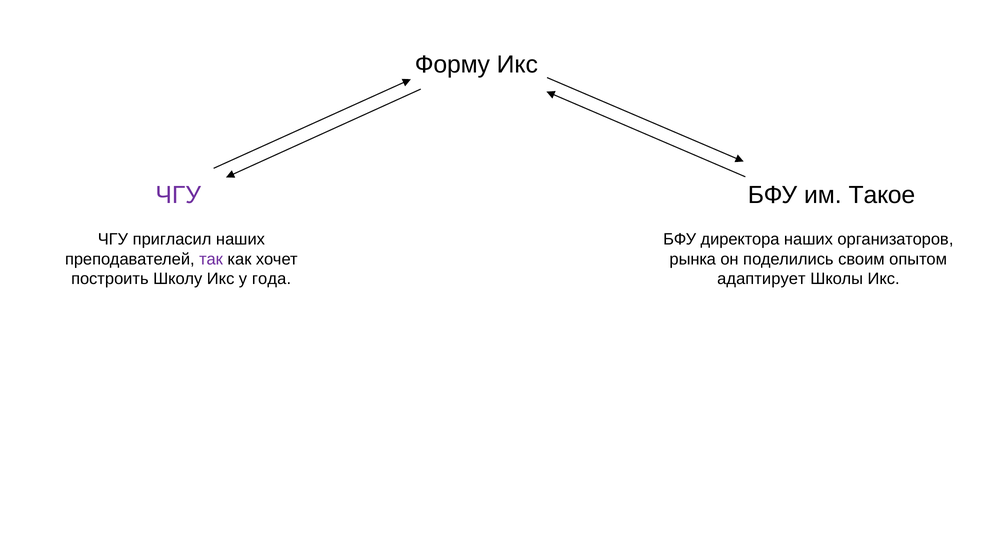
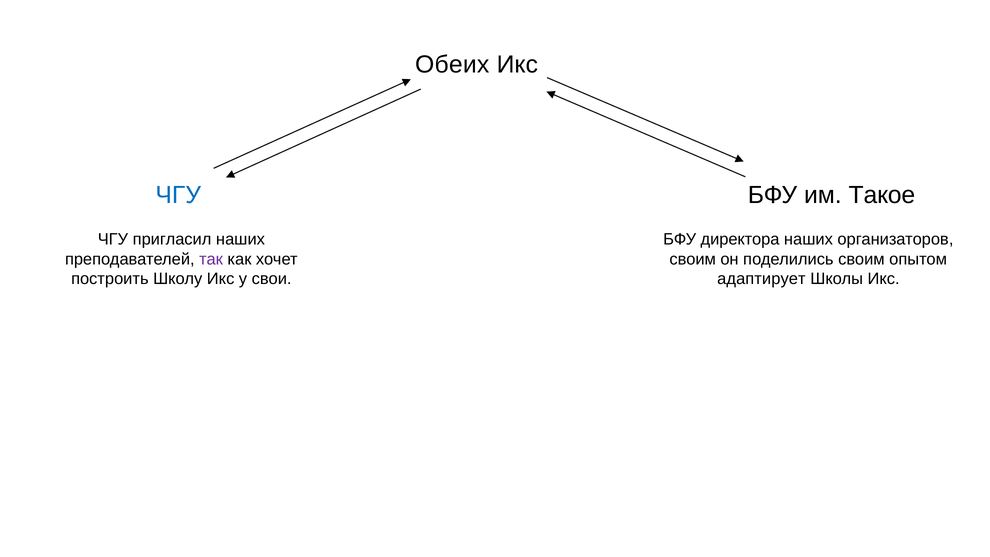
Форму: Форму -> Обеих
ЧГУ at (178, 195) colour: purple -> blue
рынка at (693, 259): рынка -> своим
года: года -> свои
